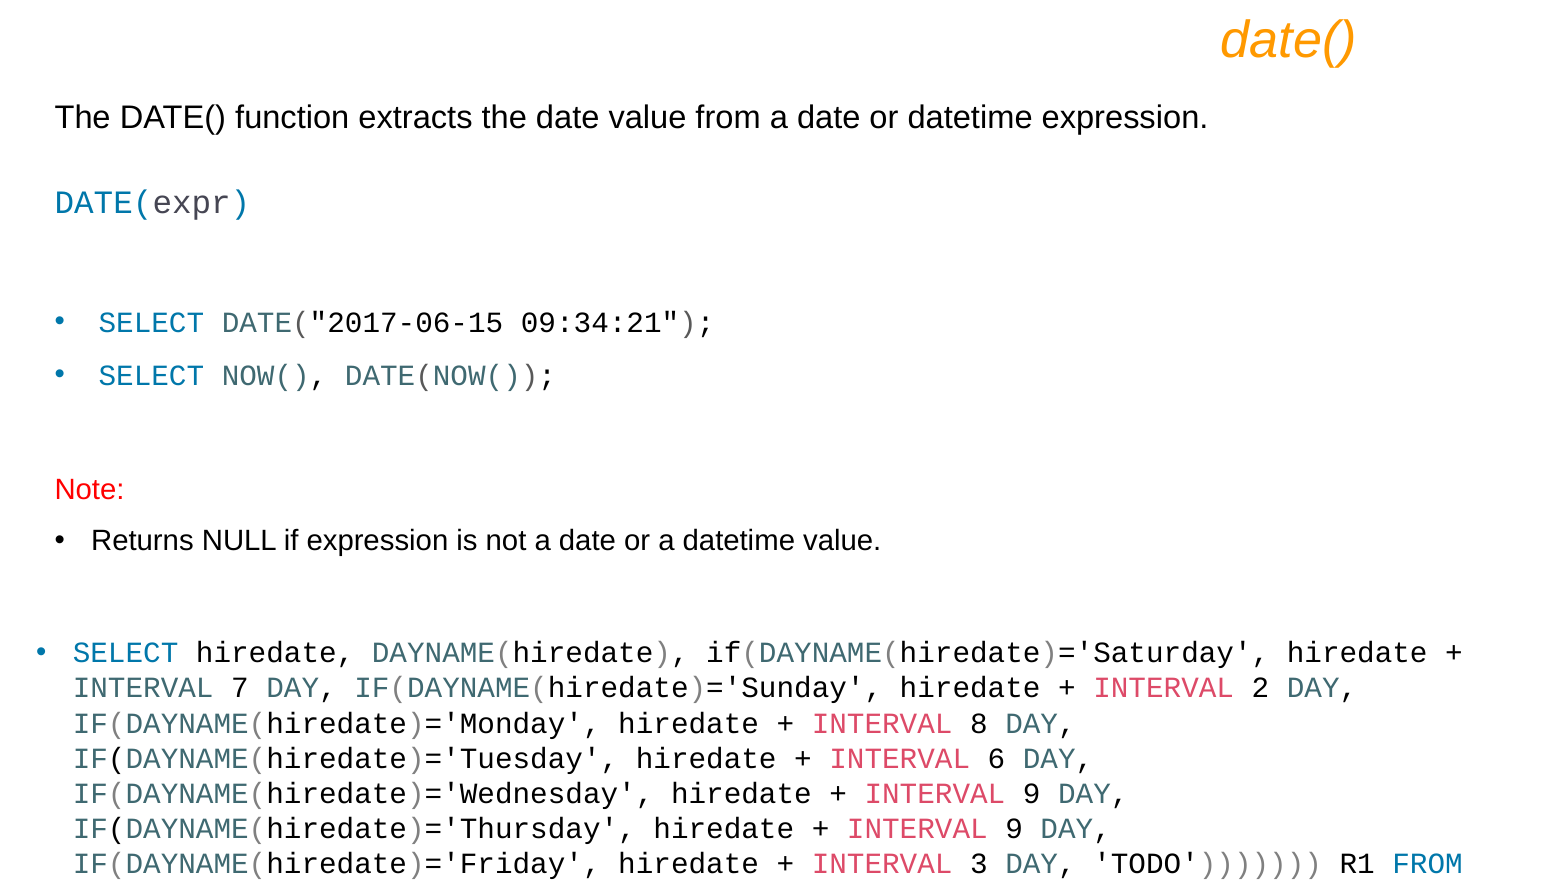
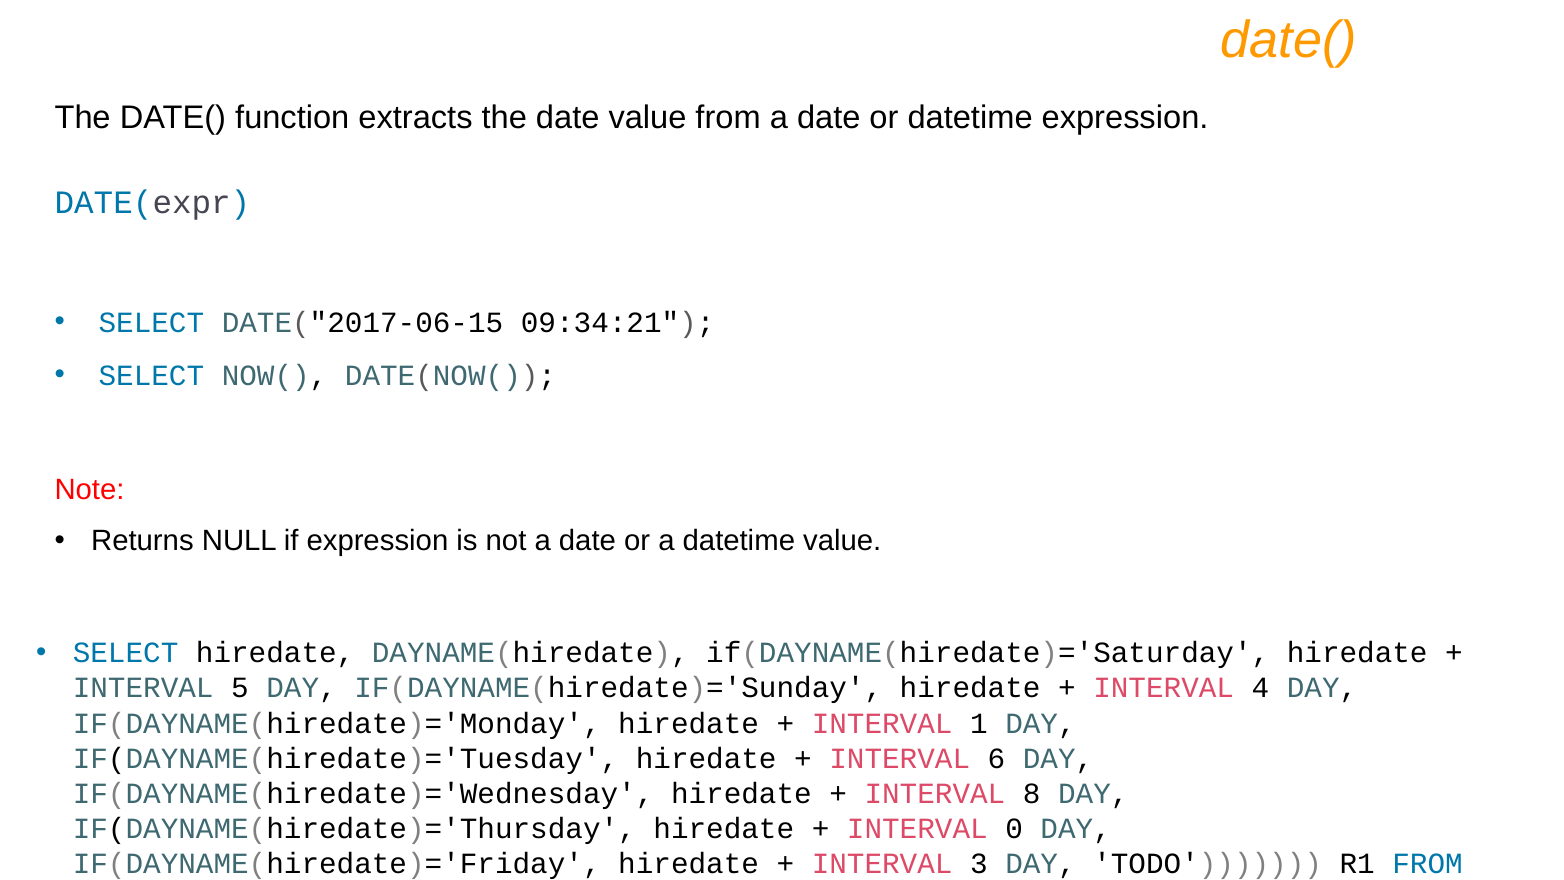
7: 7 -> 5
2: 2 -> 4
8: 8 -> 1
9 at (1032, 794): 9 -> 8
9 at (1014, 829): 9 -> 0
